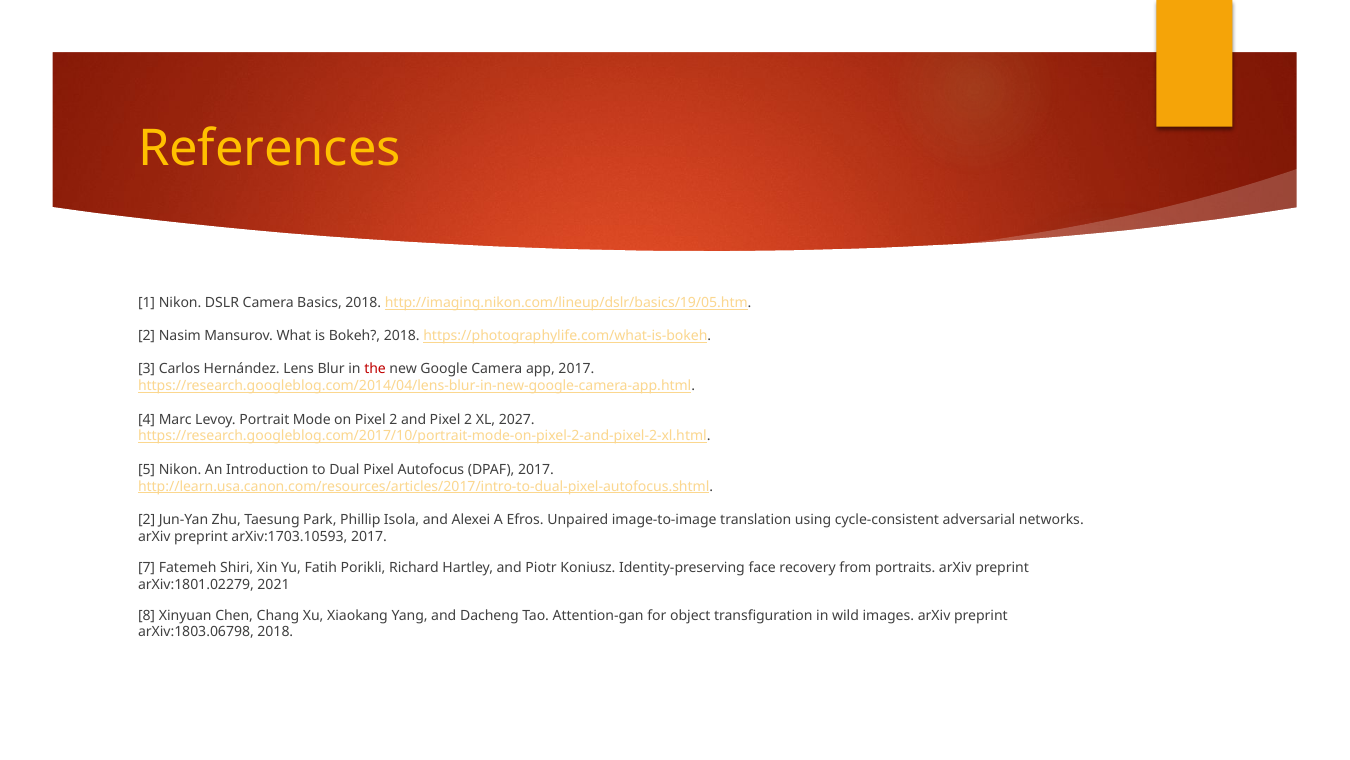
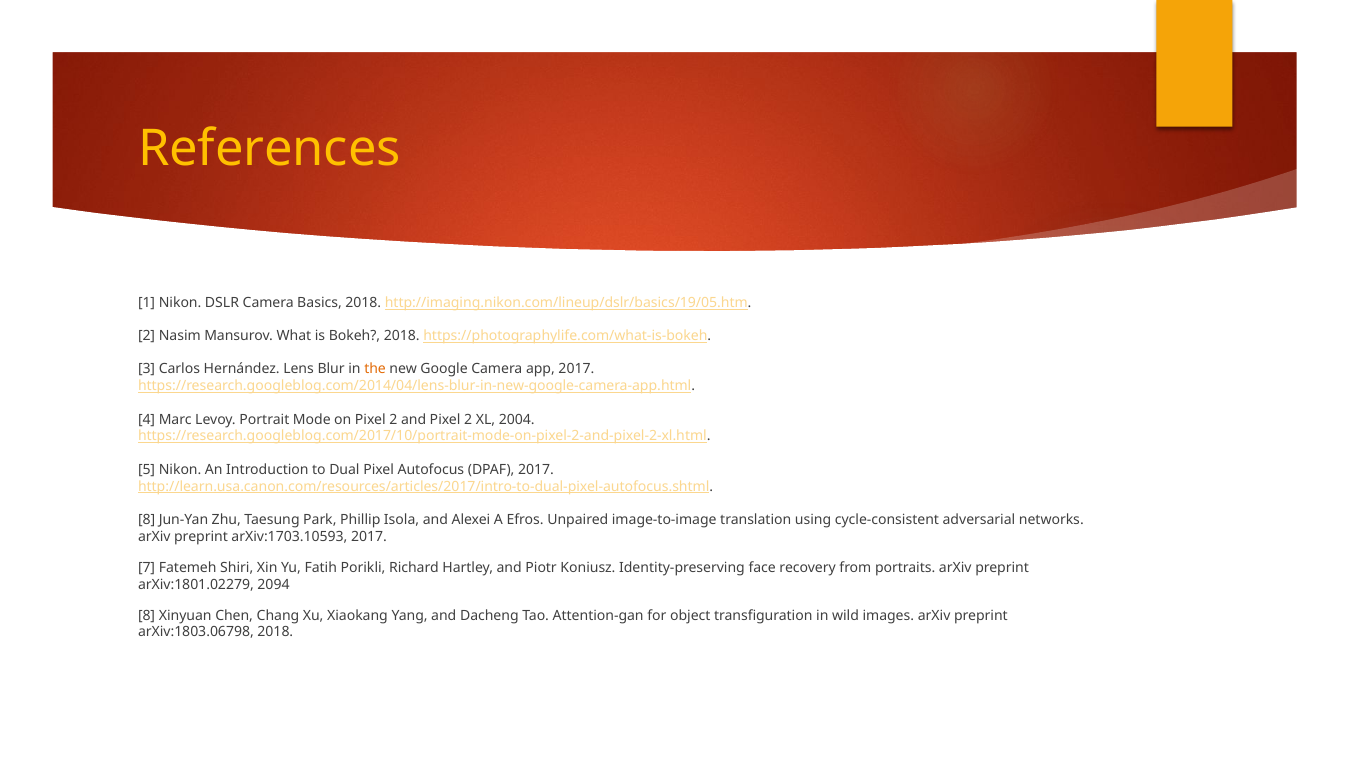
the colour: red -> orange
2027: 2027 -> 2004
2 at (147, 519): 2 -> 8
2021: 2021 -> 2094
